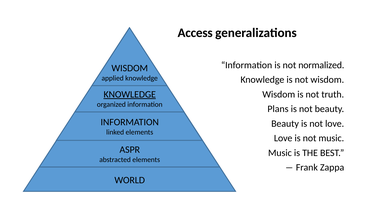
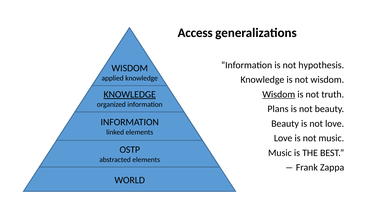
normalized: normalized -> hypothesis
Wisdom at (279, 94) underline: none -> present
ASPR: ASPR -> OSTP
